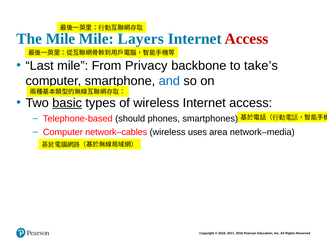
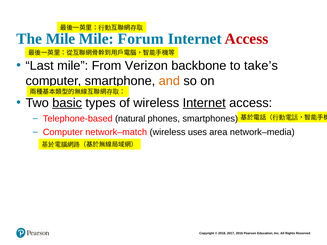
Layers: Layers -> Forum
Privacy: Privacy -> Verizon
and colour: blue -> orange
Internet at (204, 103) underline: none -> present
should: should -> natural
network–cables: network–cables -> network–match
